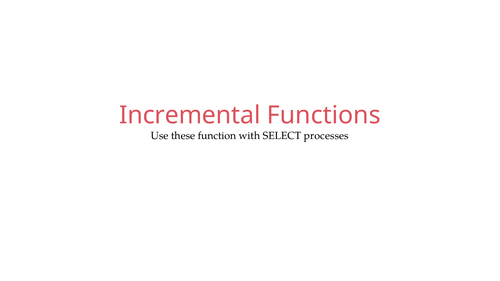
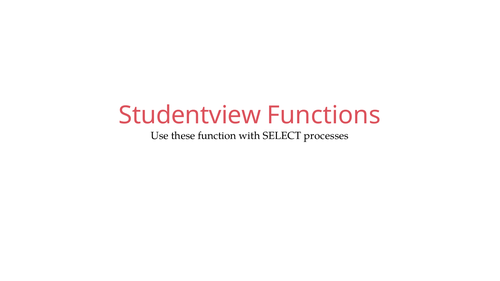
Incremental: Incremental -> Studentview
